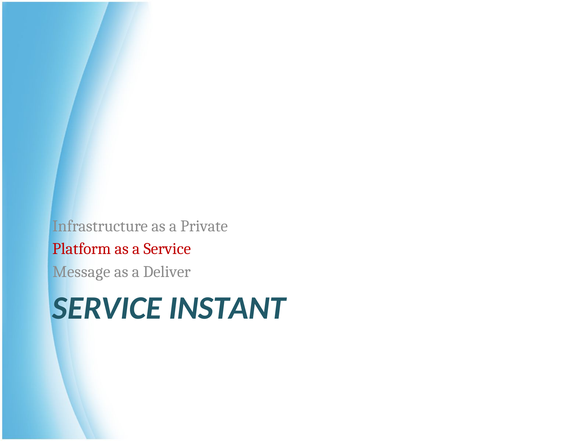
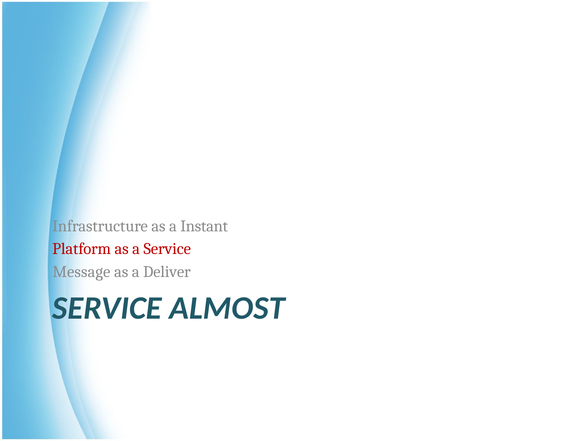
Private: Private -> Instant
INSTANT: INSTANT -> ALMOST
